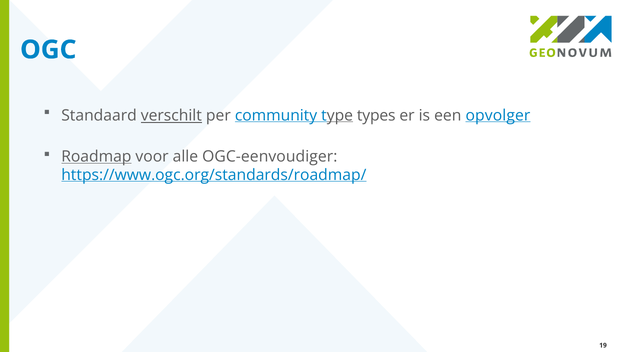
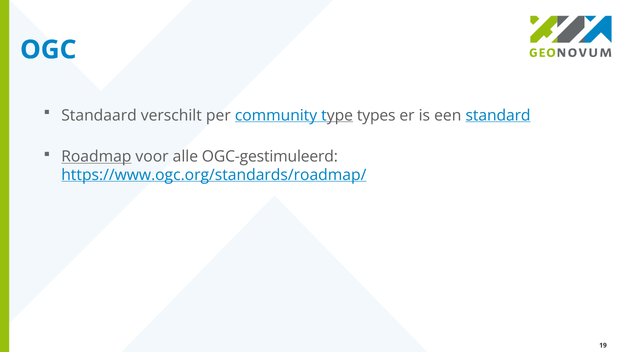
verschilt underline: present -> none
opvolger: opvolger -> standard
OGC-eenvoudiger: OGC-eenvoudiger -> OGC-gestimuleerd
